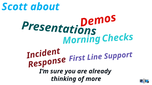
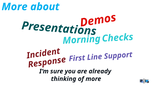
Scott at (15, 7): Scott -> More
